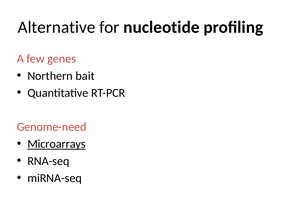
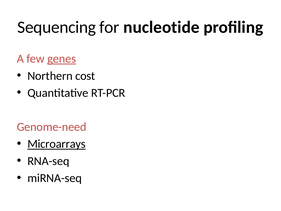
Alternative: Alternative -> Sequencing
genes underline: none -> present
bait: bait -> cost
